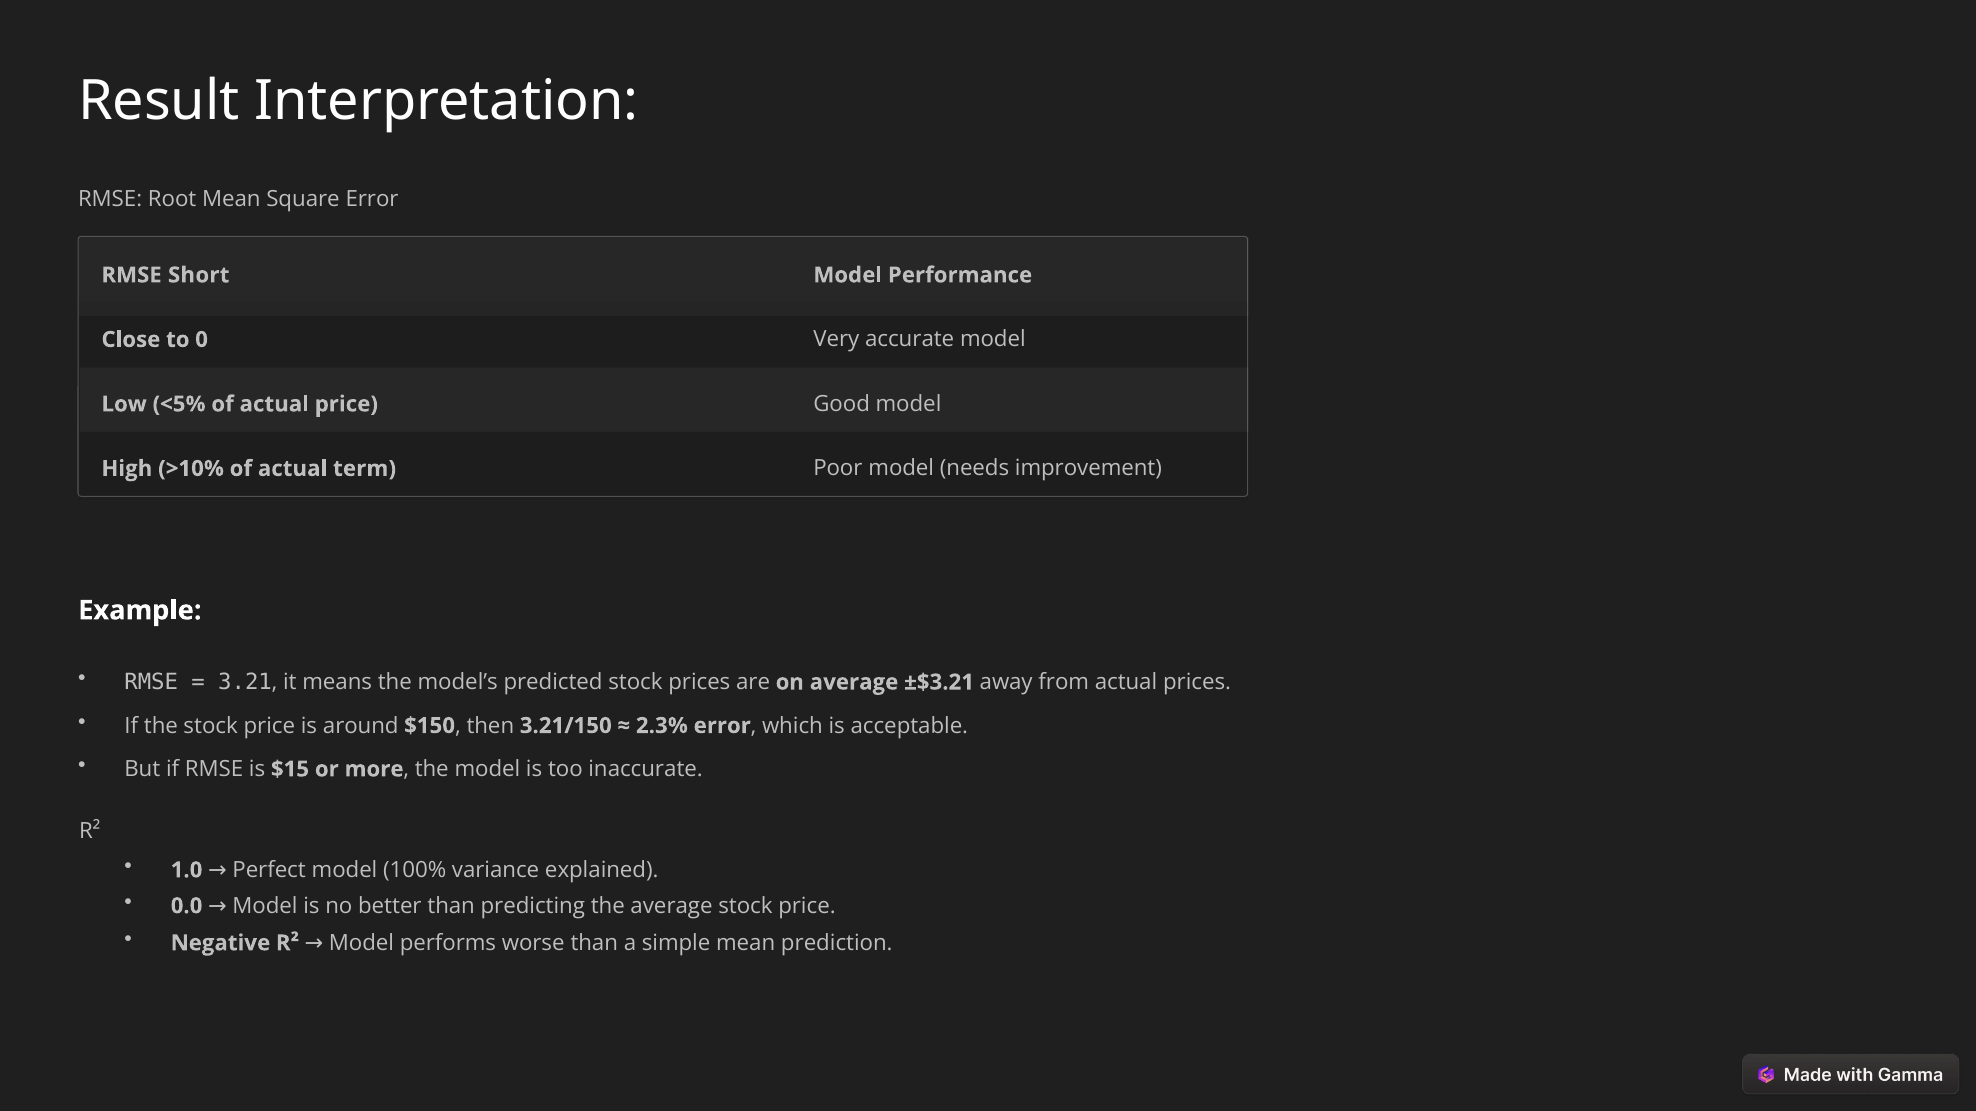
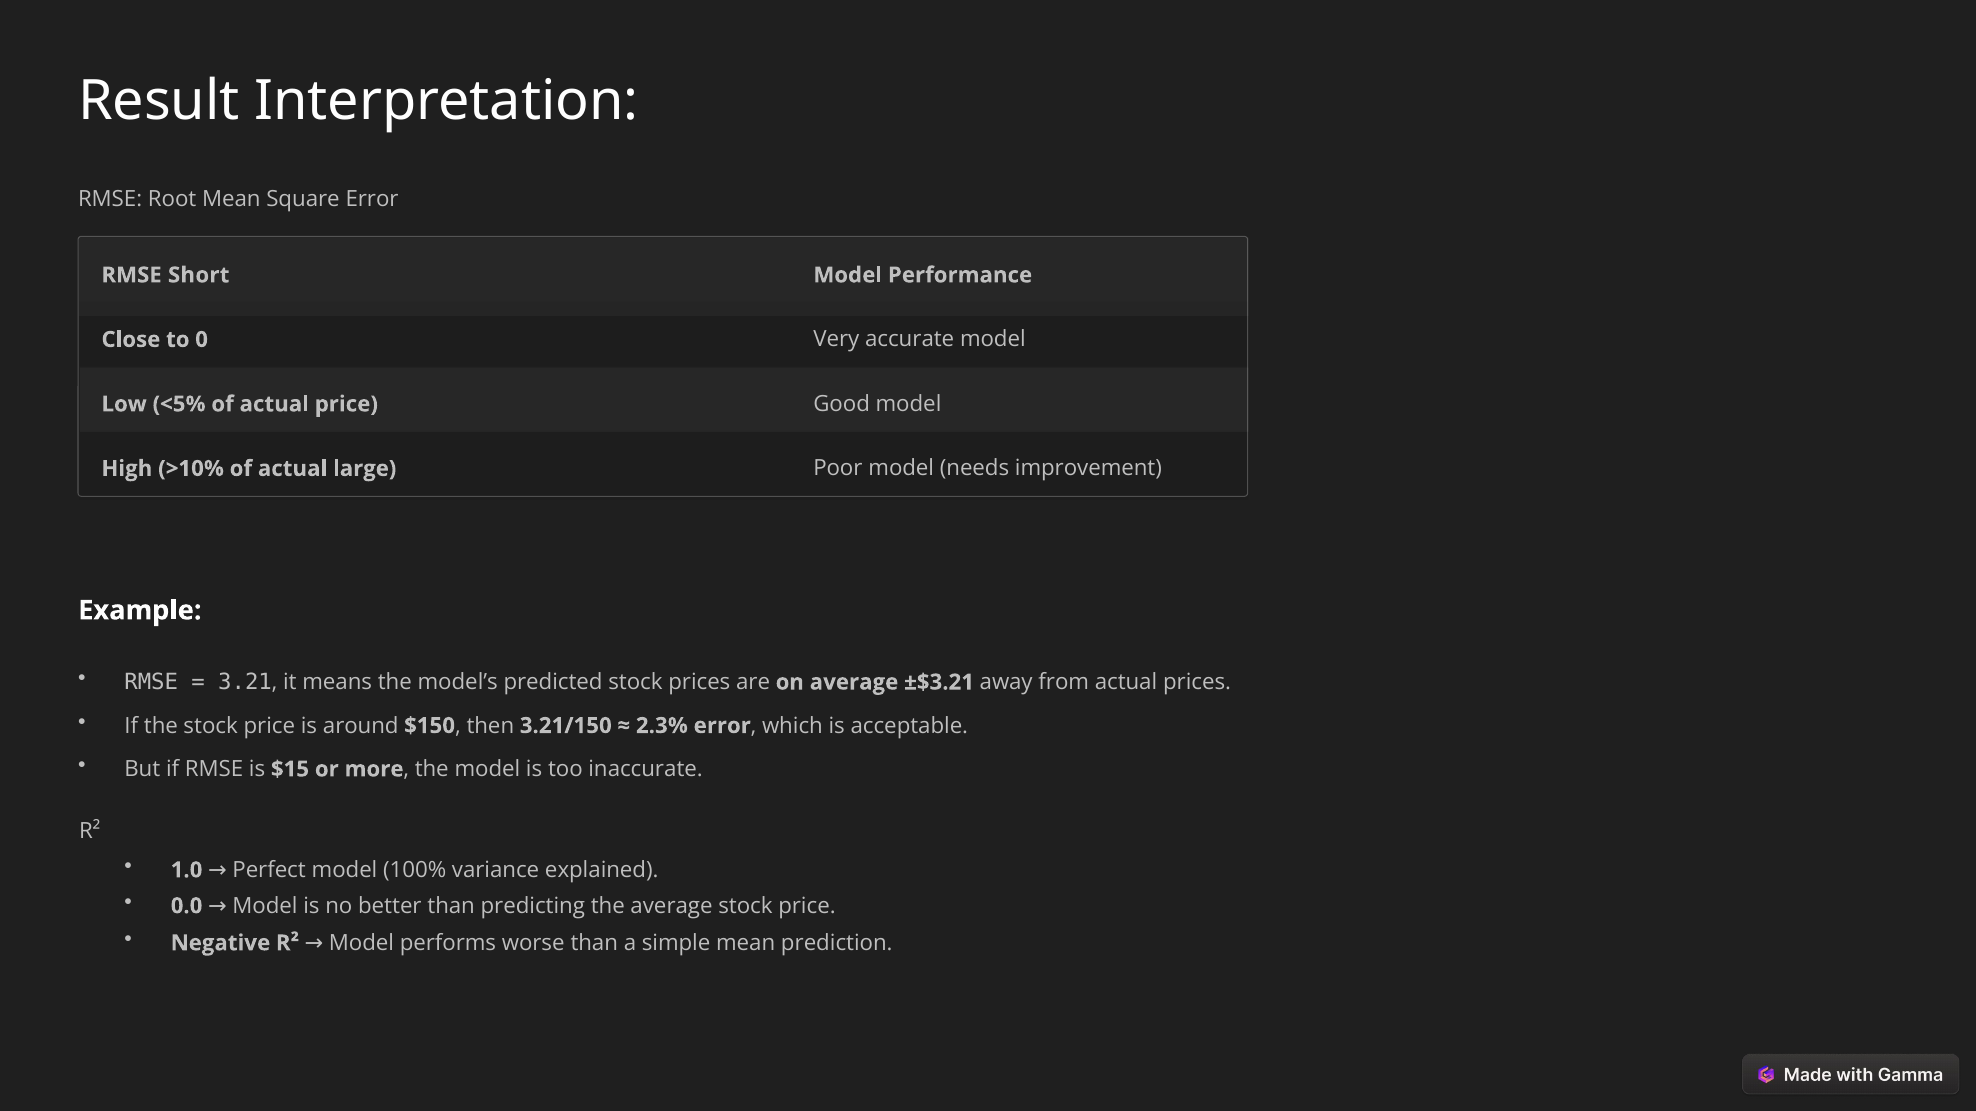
term: term -> large
